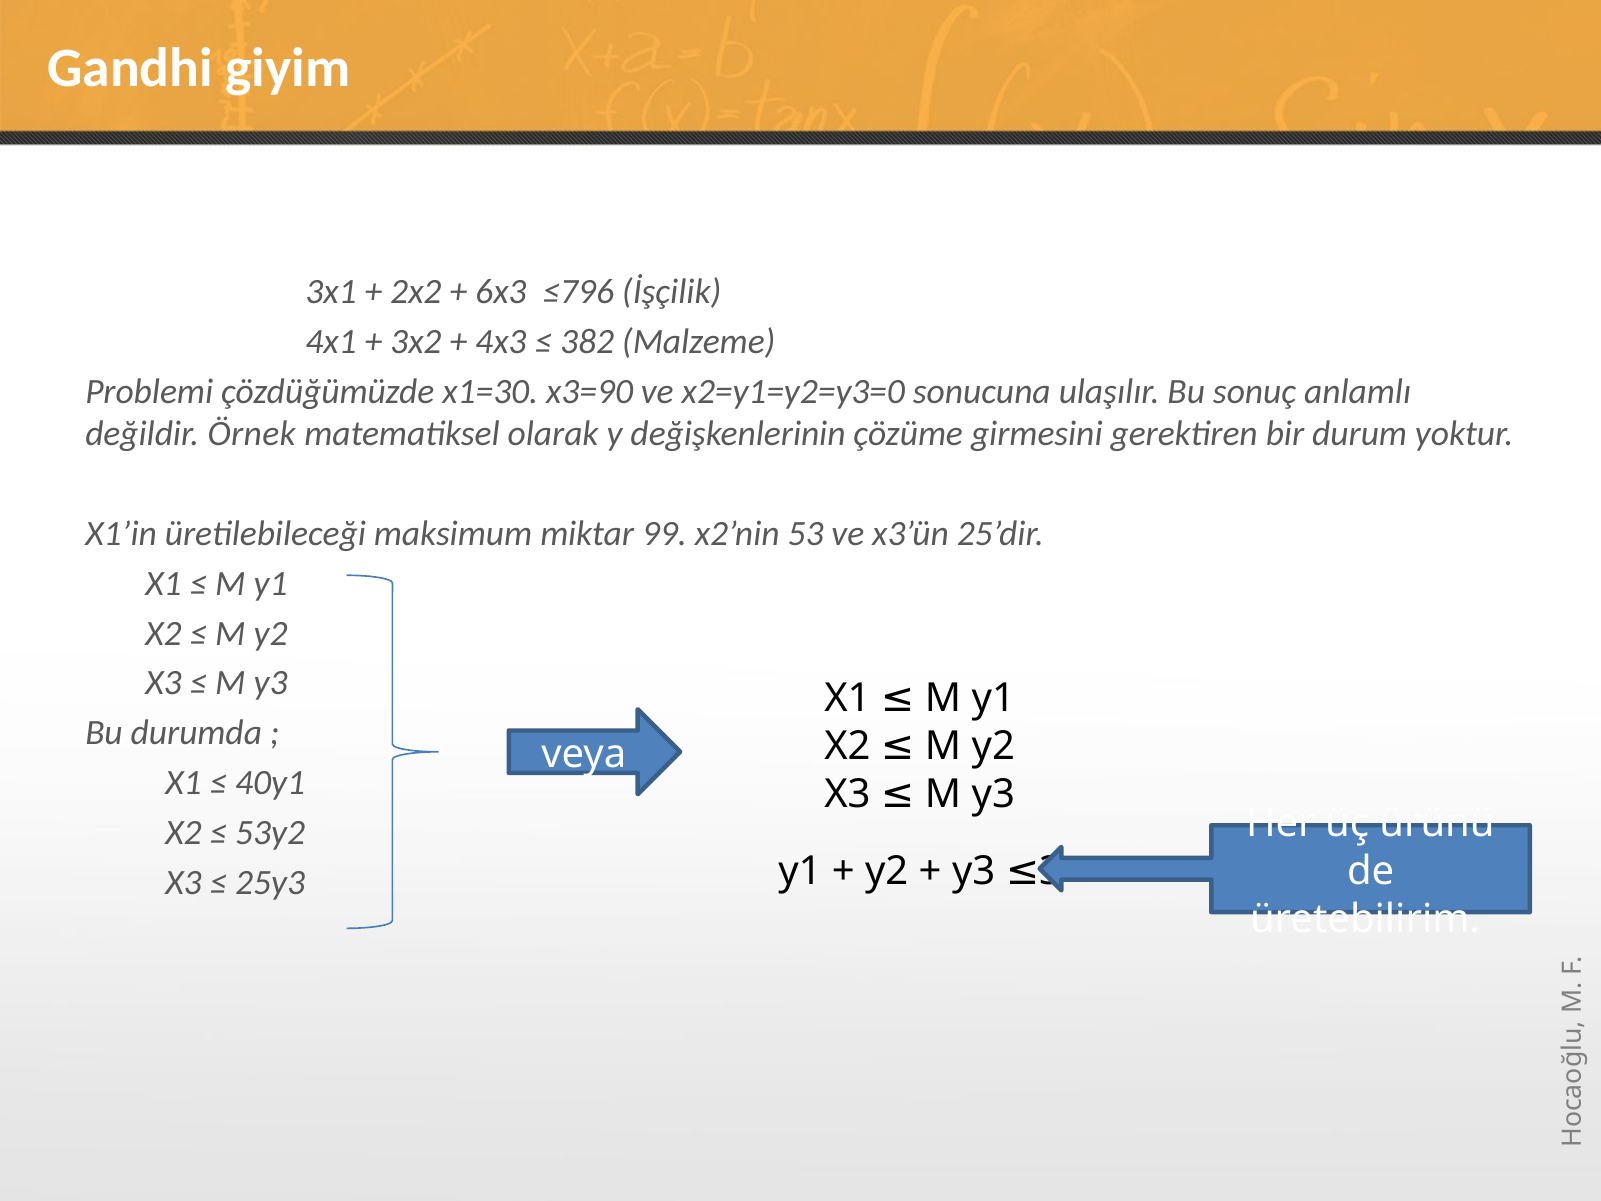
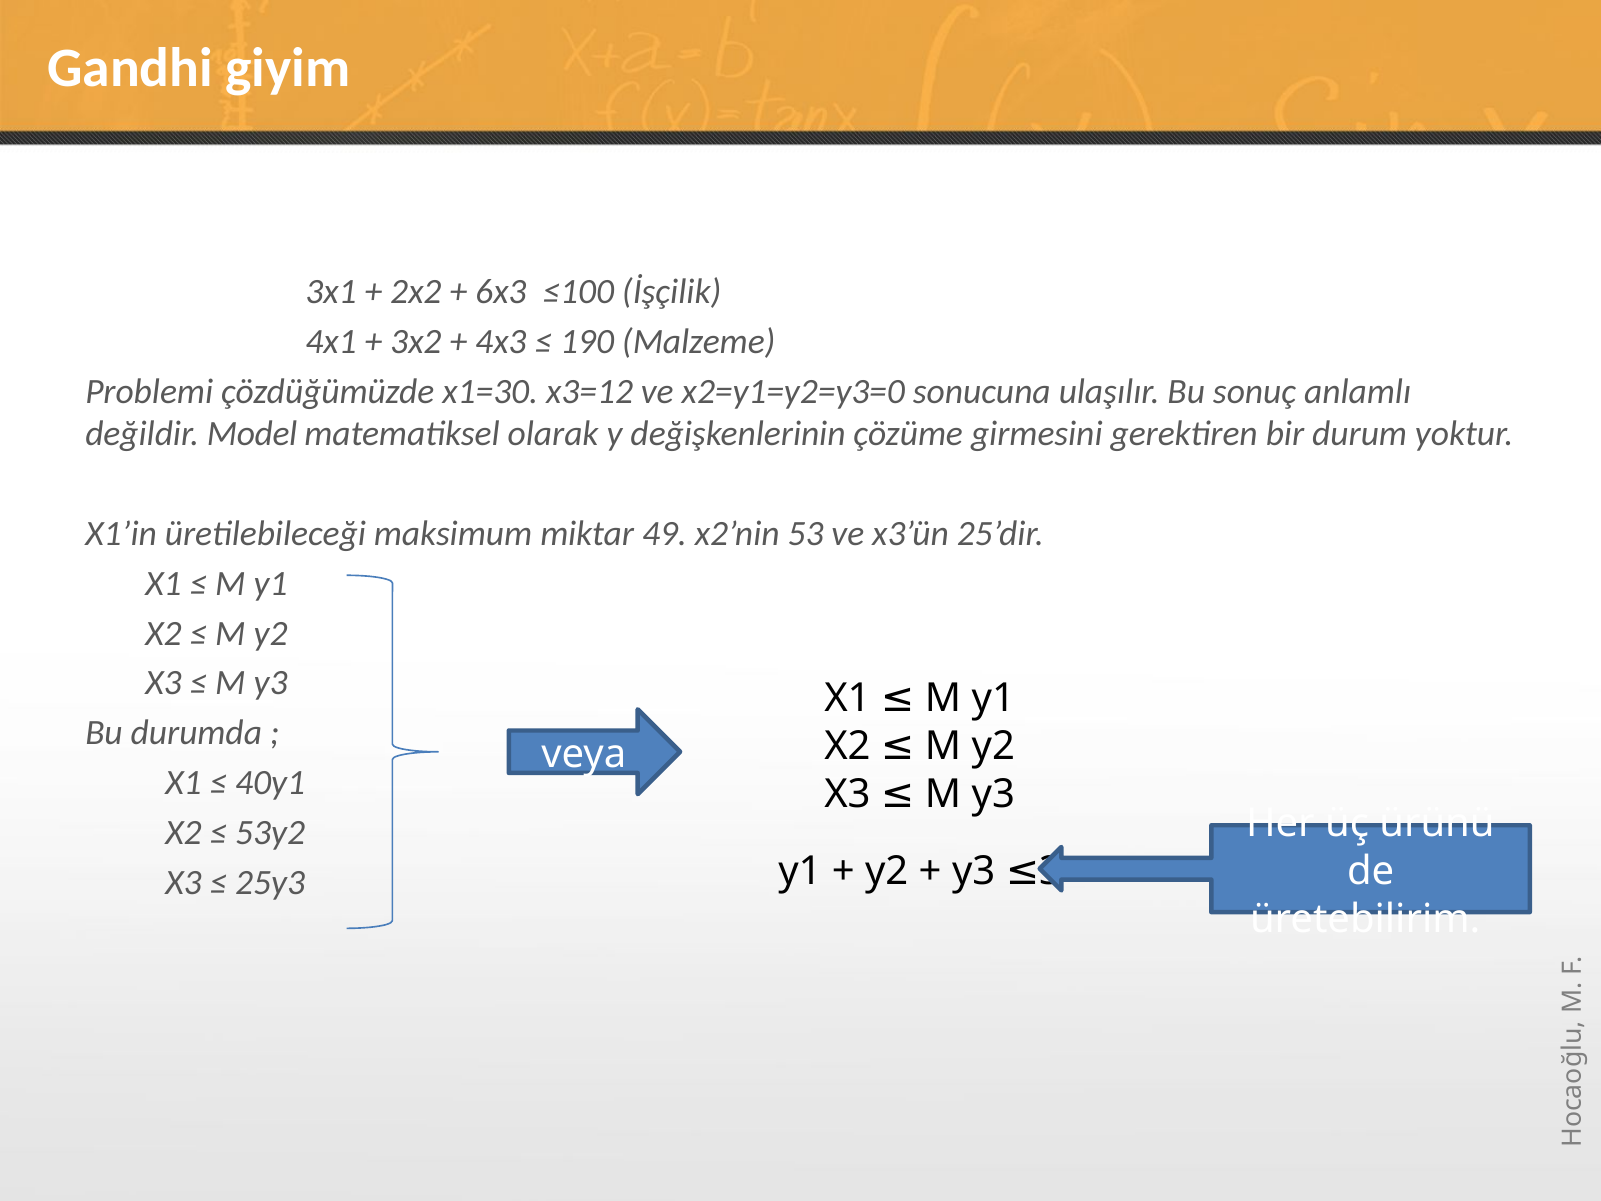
≤796: ≤796 -> ≤100
382: 382 -> 190
x3=90: x3=90 -> x3=12
Örnek: Örnek -> Model
99: 99 -> 49
